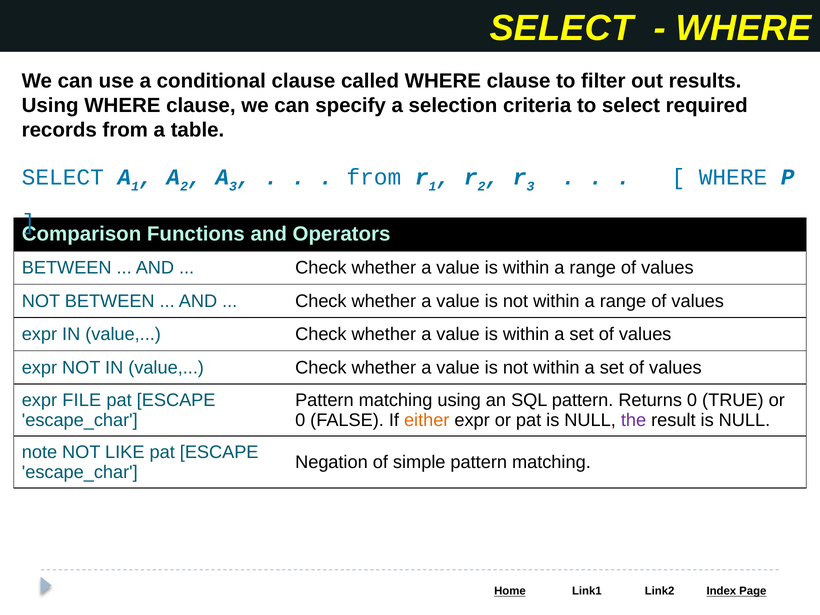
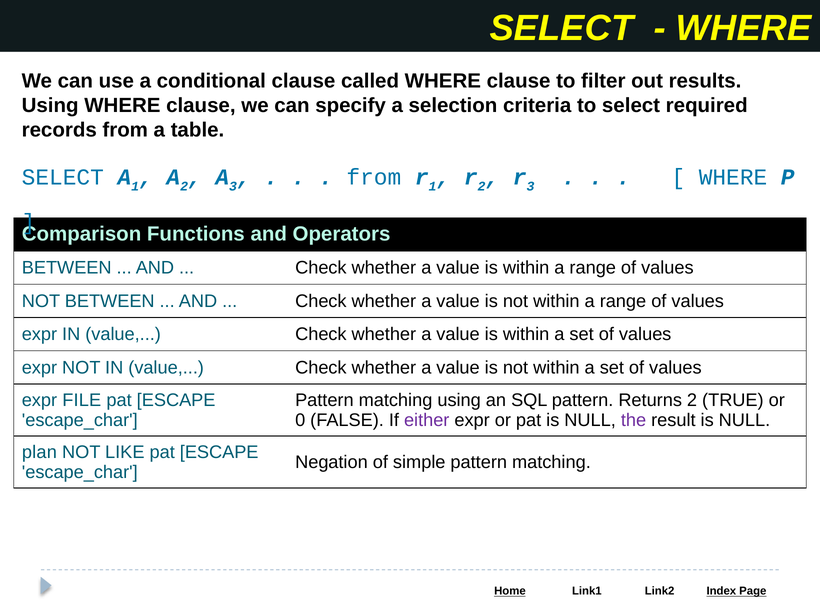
Returns 0: 0 -> 2
either colour: orange -> purple
note: note -> plan
